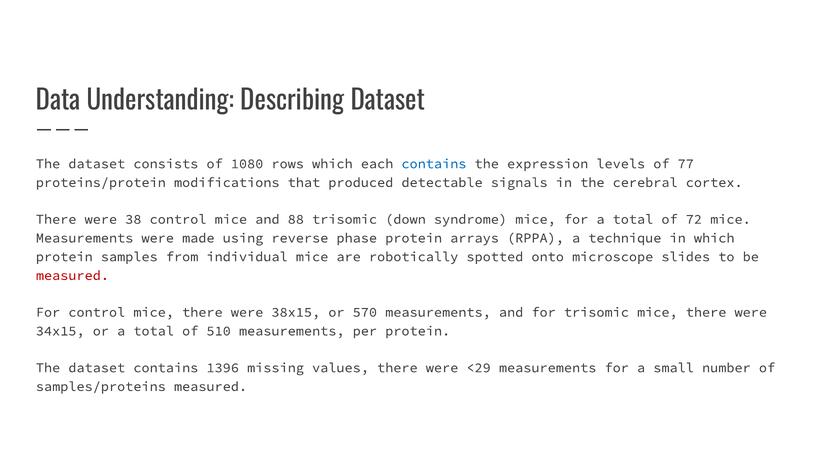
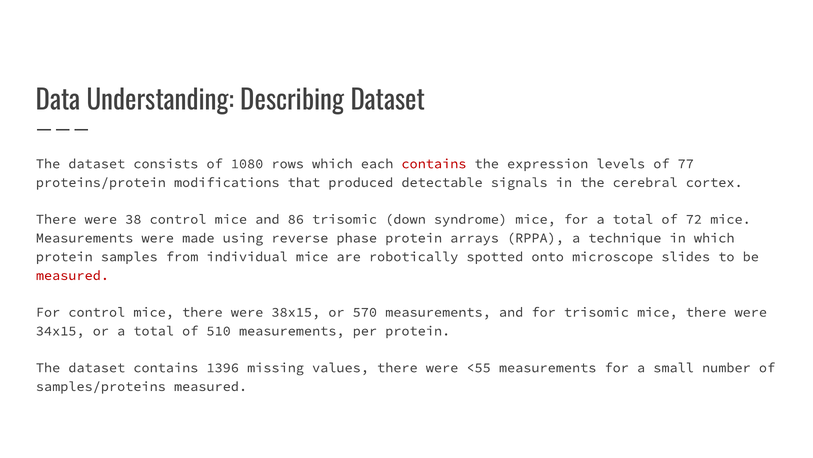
contains at (434, 164) colour: blue -> red
88: 88 -> 86
<29: <29 -> <55
